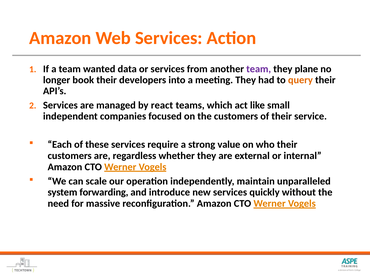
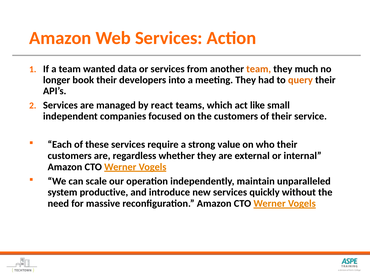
team at (259, 69) colour: purple -> orange
plane: plane -> much
forwarding: forwarding -> productive
